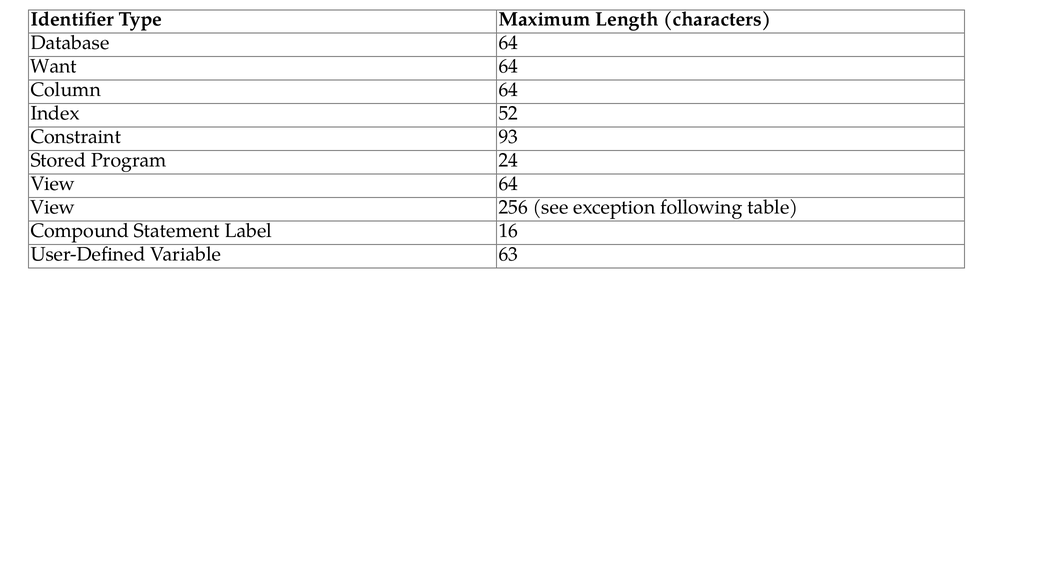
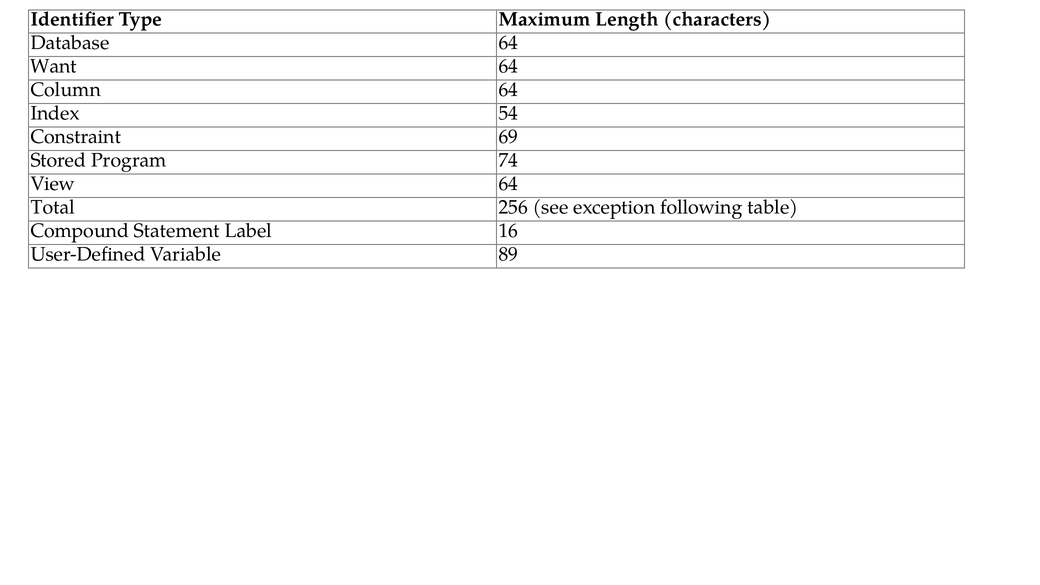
52: 52 -> 54
93: 93 -> 69
24: 24 -> 74
View at (53, 207): View -> Total
63: 63 -> 89
